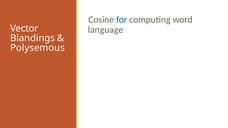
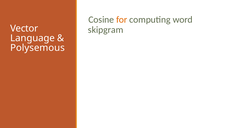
for colour: blue -> orange
language: language -> skipgram
Blandings: Blandings -> Language
